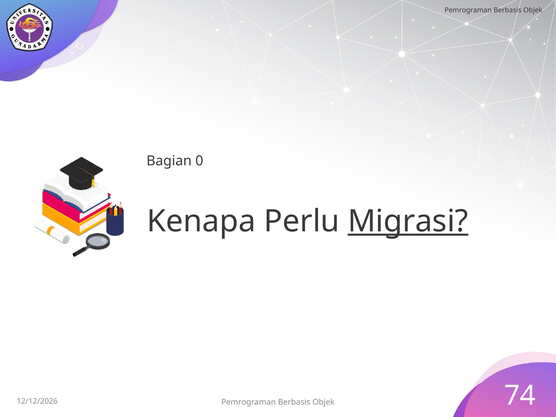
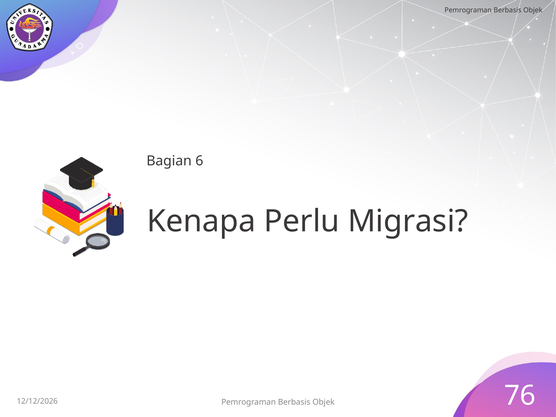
0: 0 -> 6
Migrasi underline: present -> none
74: 74 -> 76
